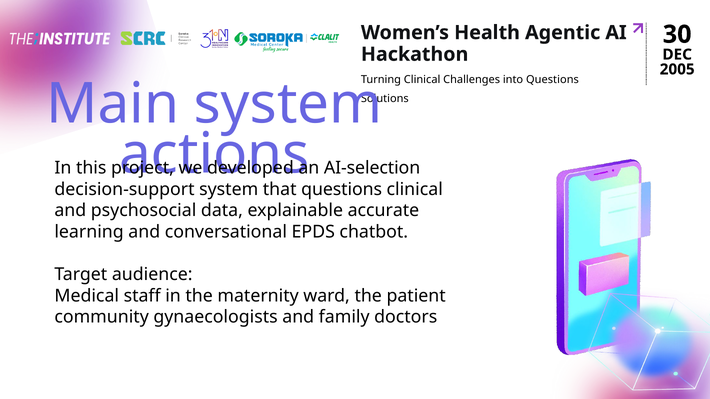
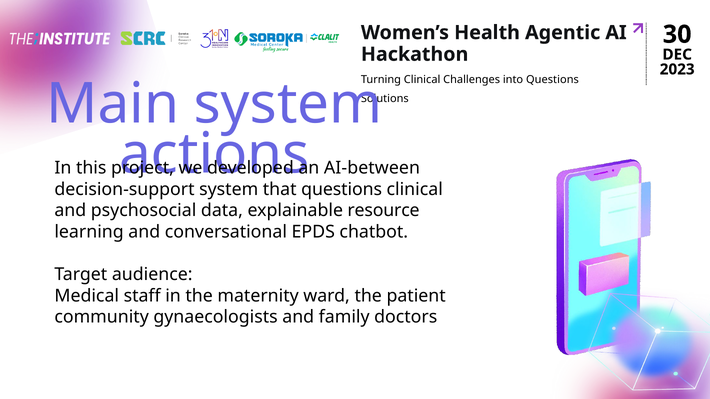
2005: 2005 -> 2023
AI-selection: AI-selection -> AI-between
accurate: accurate -> resource
